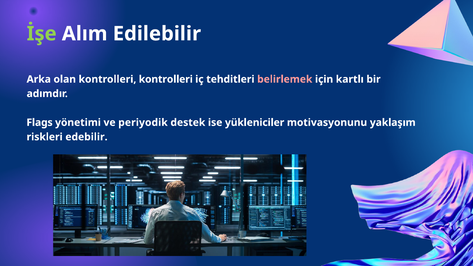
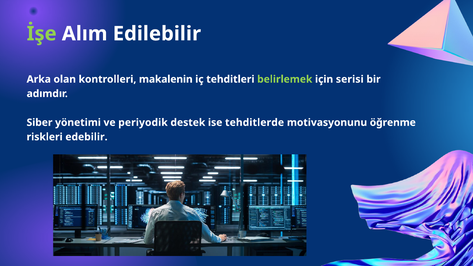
kontrolleri kontrolleri: kontrolleri -> makalenin
belirlemek colour: pink -> light green
kartlı: kartlı -> serisi
Flags: Flags -> Siber
yükleniciler: yükleniciler -> tehditlerde
yaklaşım: yaklaşım -> öğrenme
